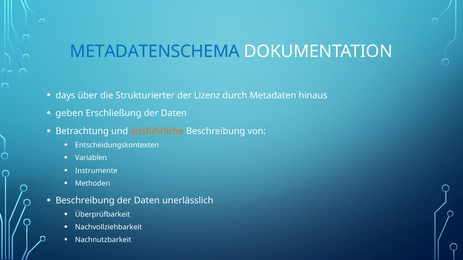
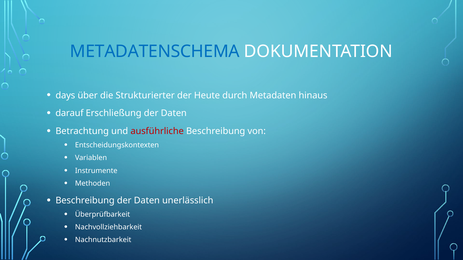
Lizenz: Lizenz -> Heute
geben: geben -> darauf
ausführliche colour: orange -> red
